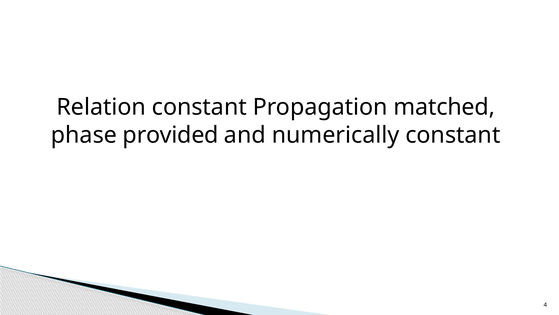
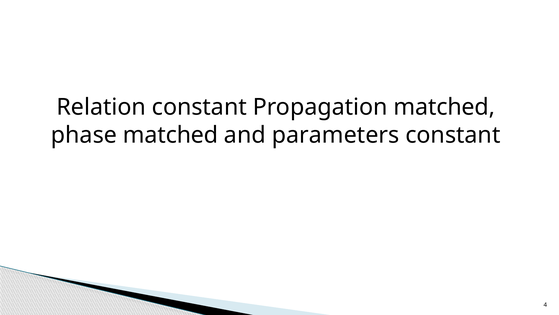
phase provided: provided -> matched
numerically: numerically -> parameters
